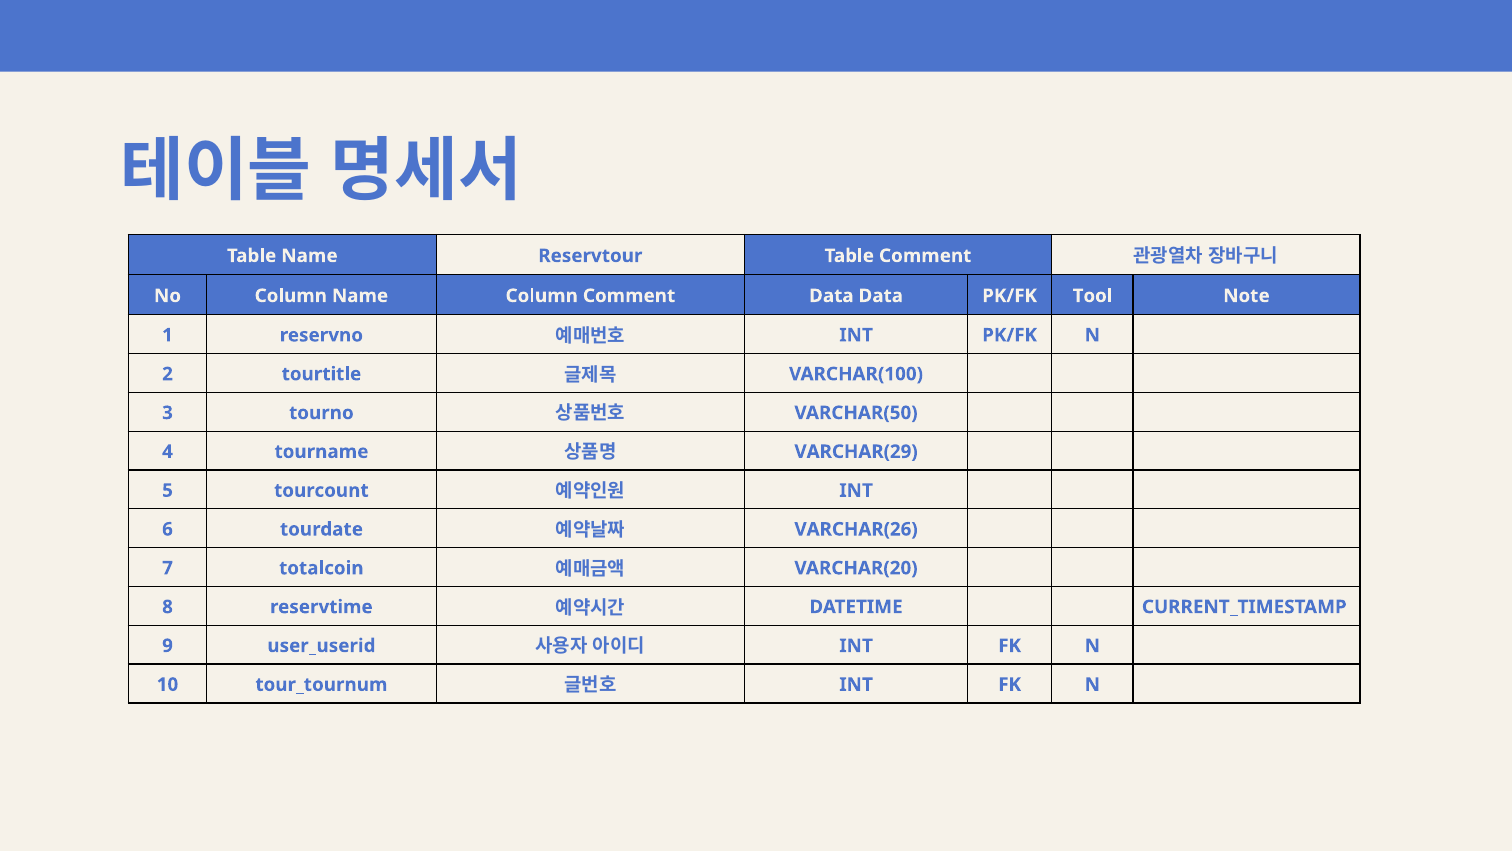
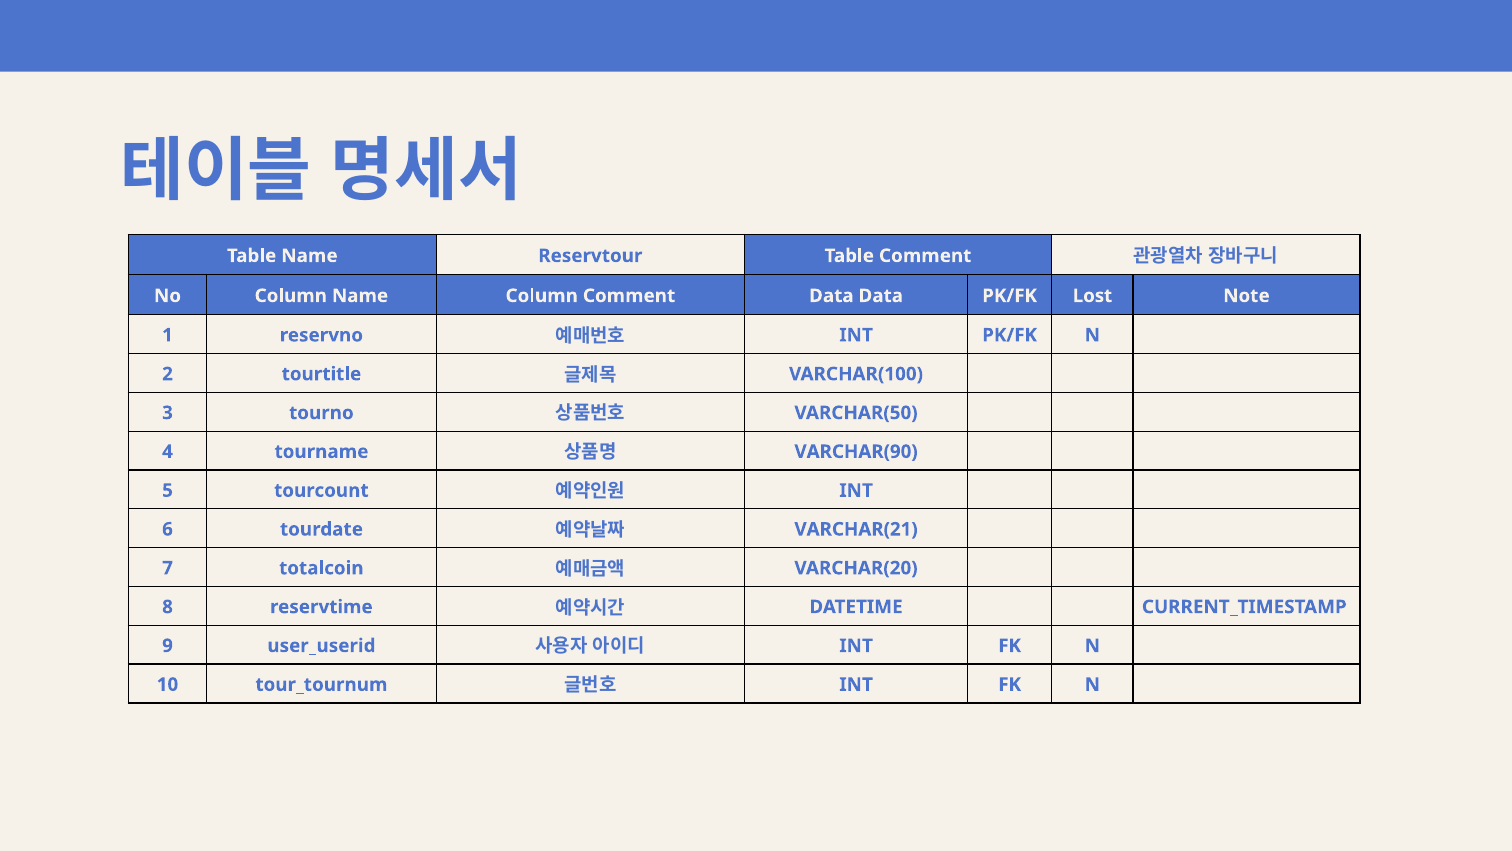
Tool: Tool -> Lost
VARCHAR(29: VARCHAR(29 -> VARCHAR(90
VARCHAR(26: VARCHAR(26 -> VARCHAR(21
